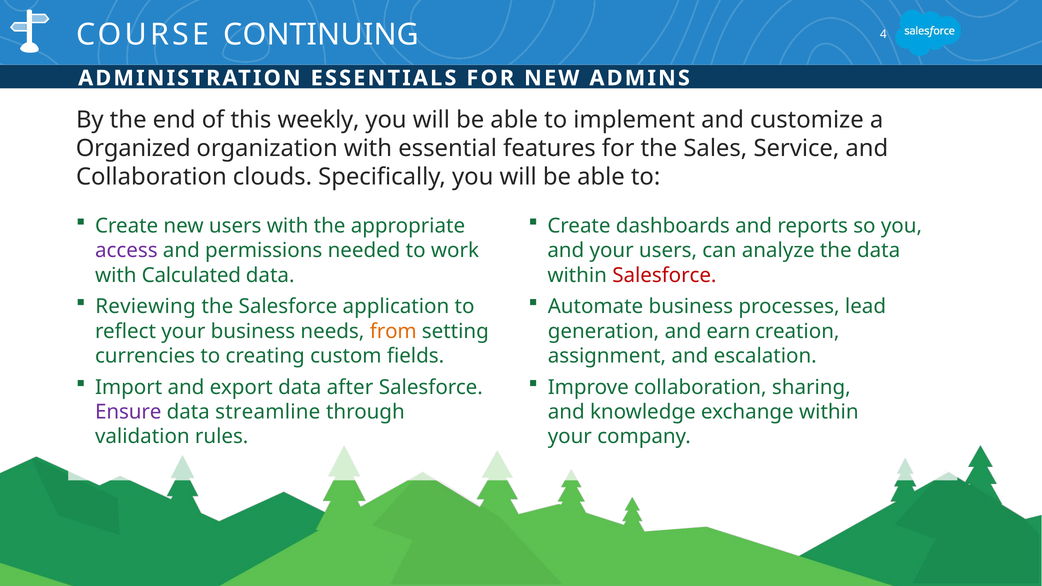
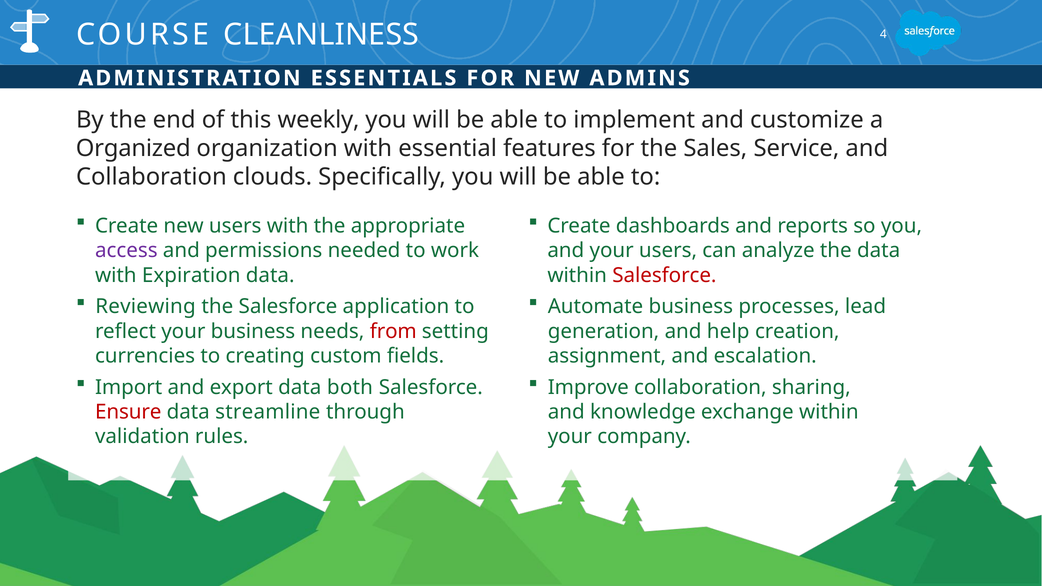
CONTINUING: CONTINUING -> CLEANLINESS
Calculated: Calculated -> Expiration
from colour: orange -> red
earn: earn -> help
after: after -> both
Ensure colour: purple -> red
